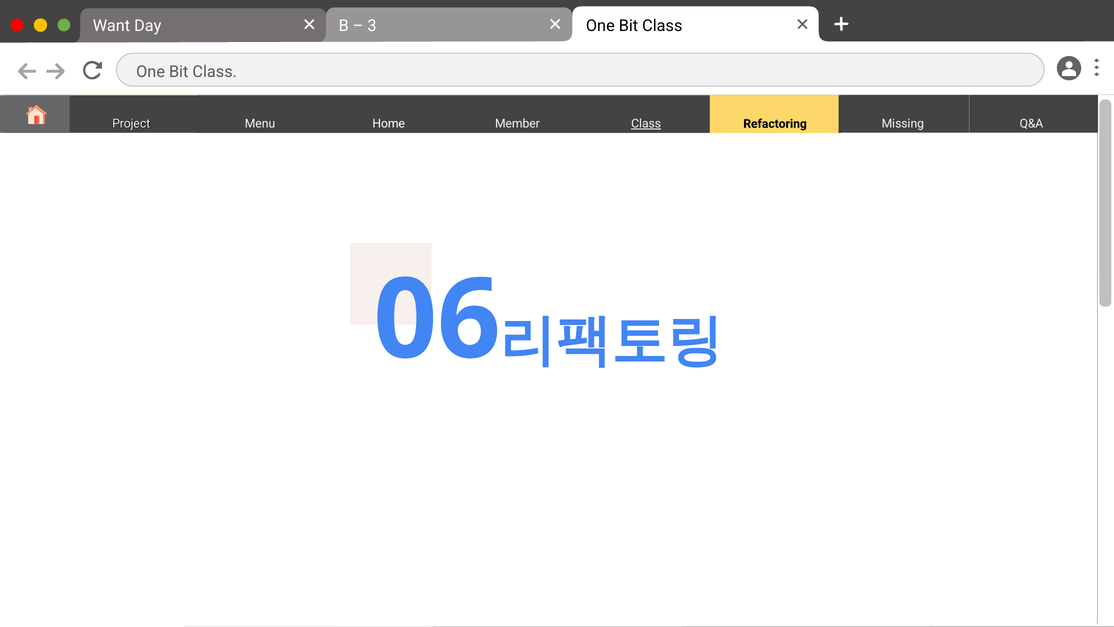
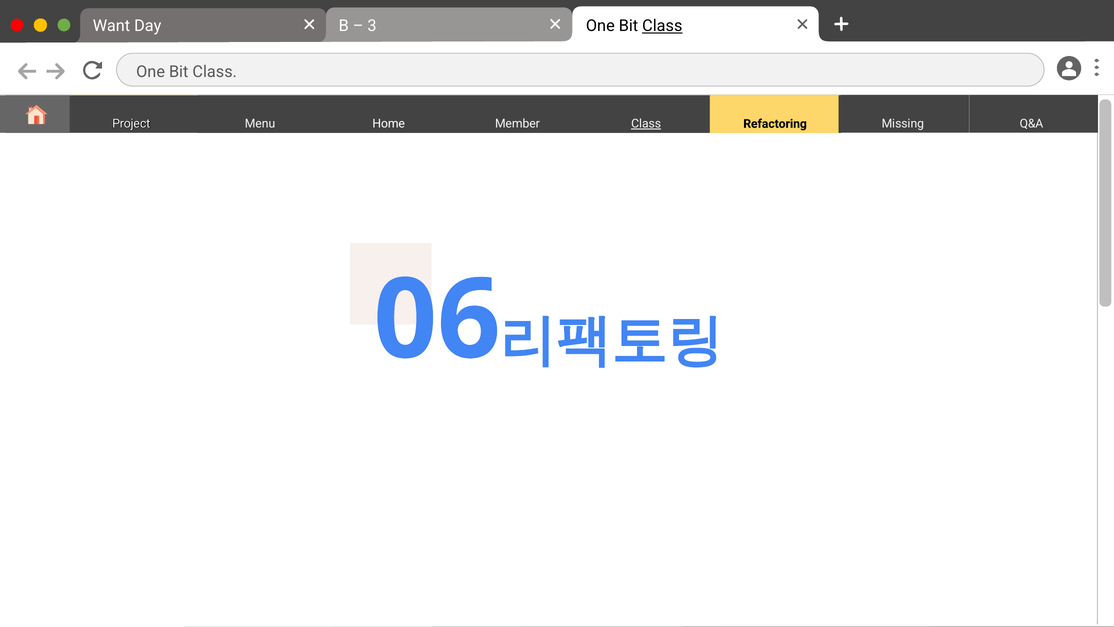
Class at (662, 26) underline: none -> present
